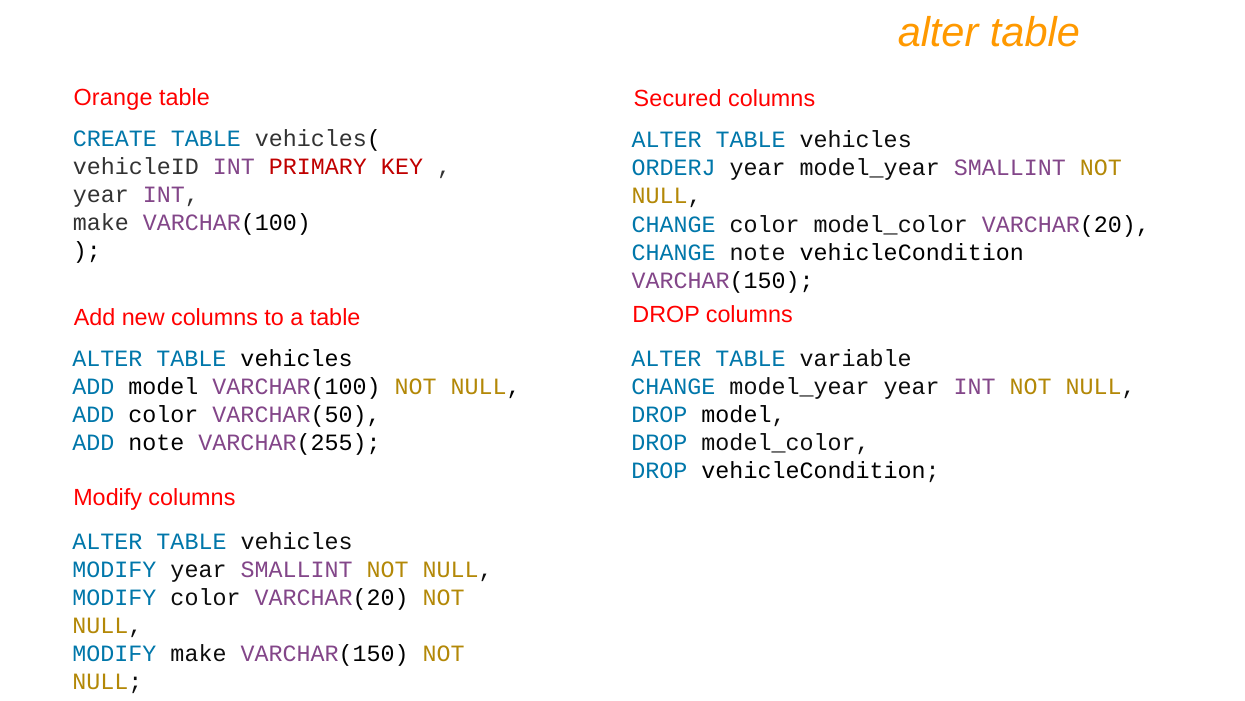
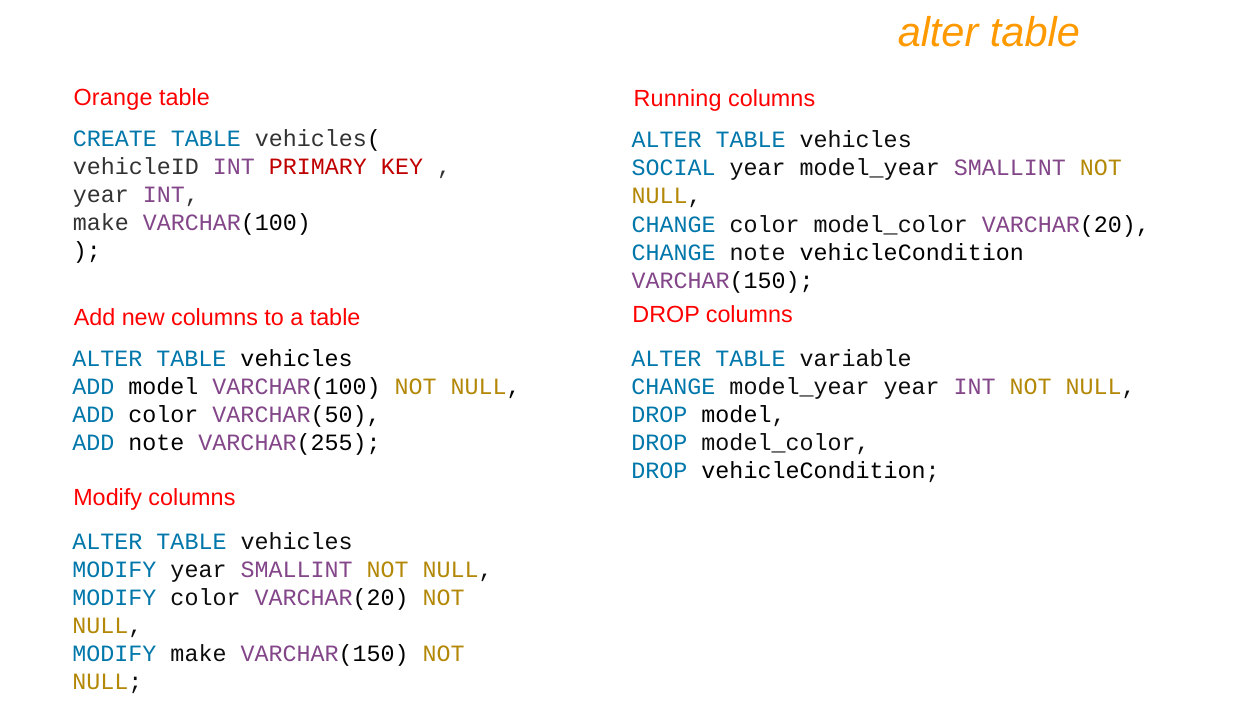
Secured: Secured -> Running
ORDERJ: ORDERJ -> SOCIAL
